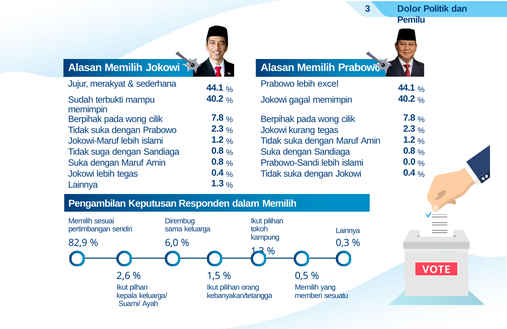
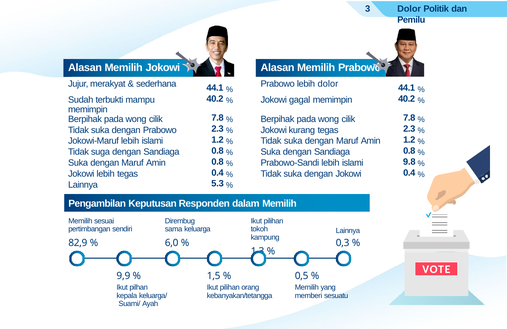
lebih excel: excel -> dolor
0.0: 0.0 -> 9.8
1.3: 1.3 -> 5.3
2,6: 2,6 -> 9,9
